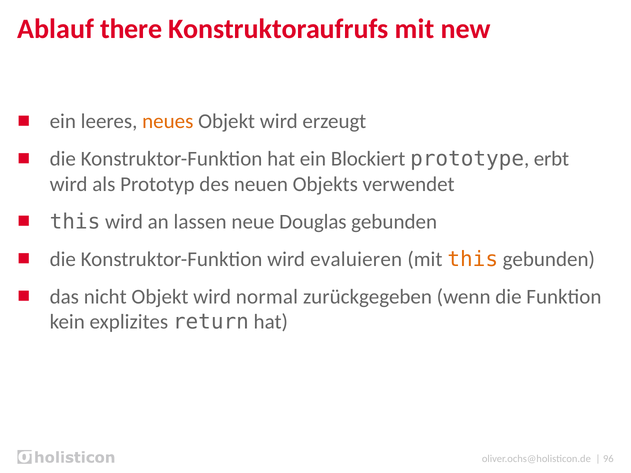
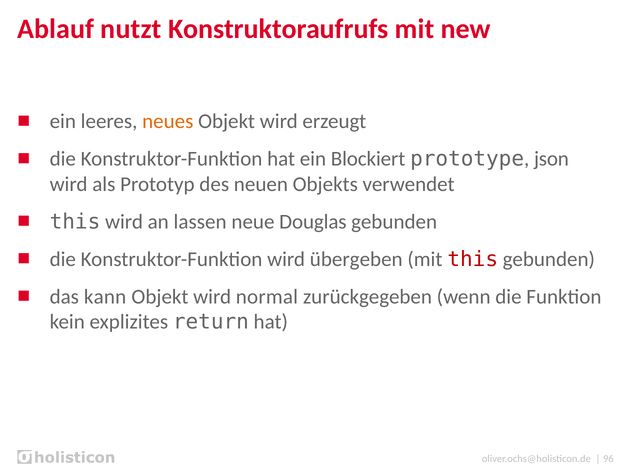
there: there -> nutzt
erbt: erbt -> json
evaluieren: evaluieren -> übergeben
this at (473, 259) colour: orange -> red
nicht: nicht -> kann
